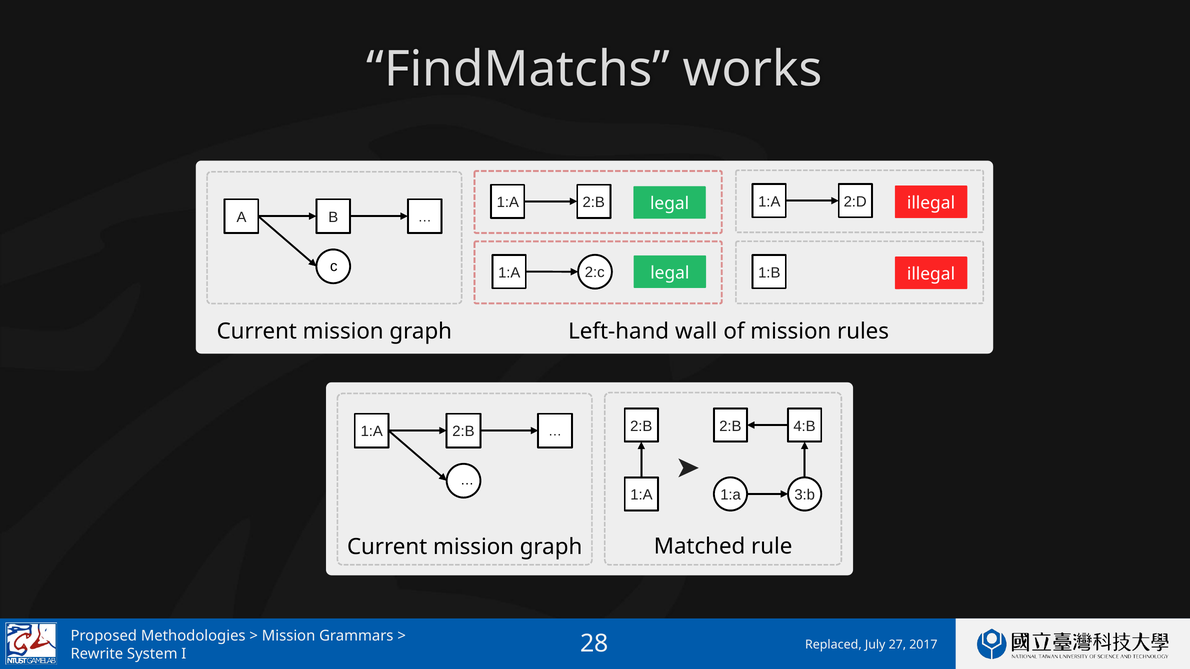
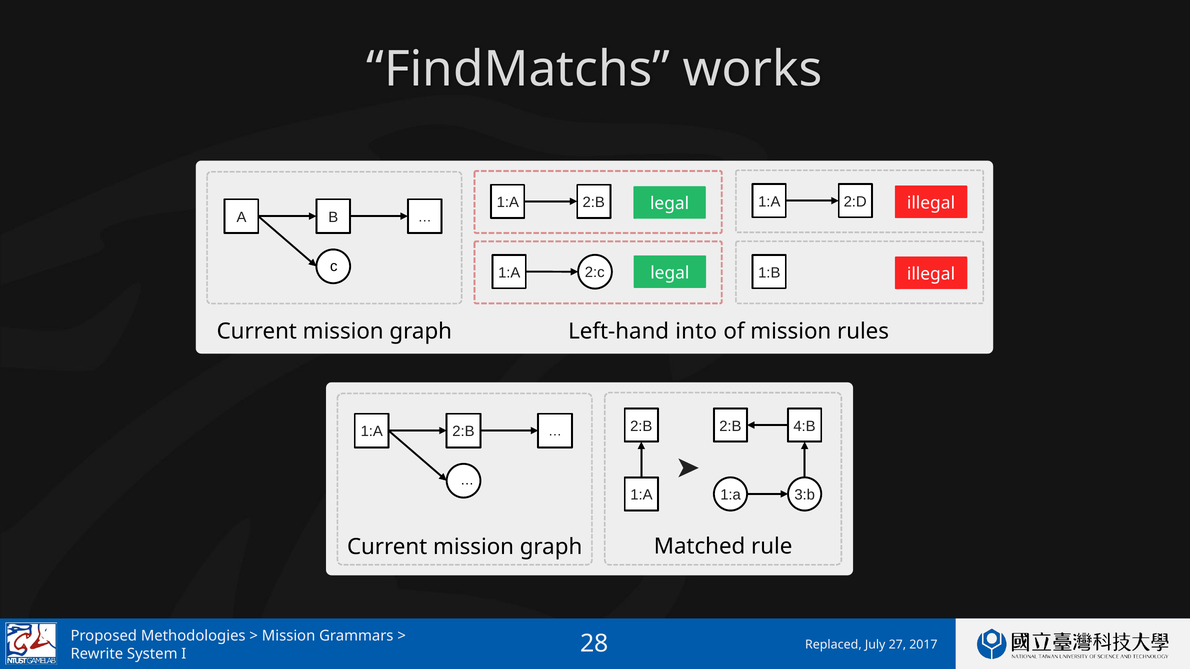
wall: wall -> into
